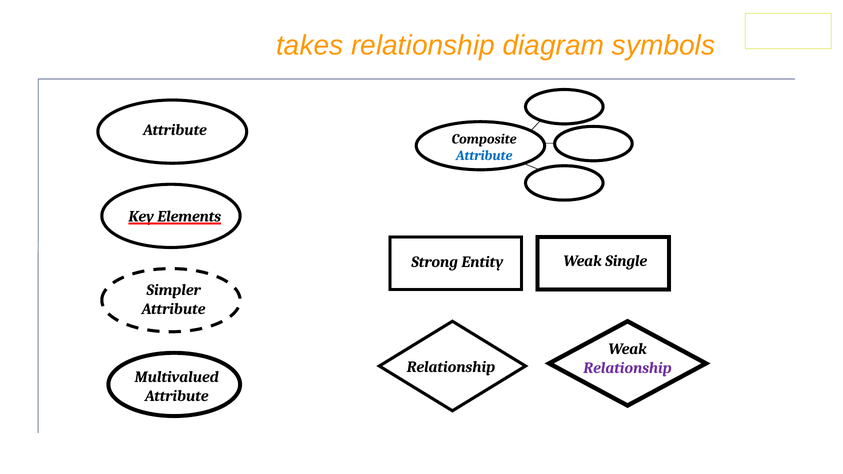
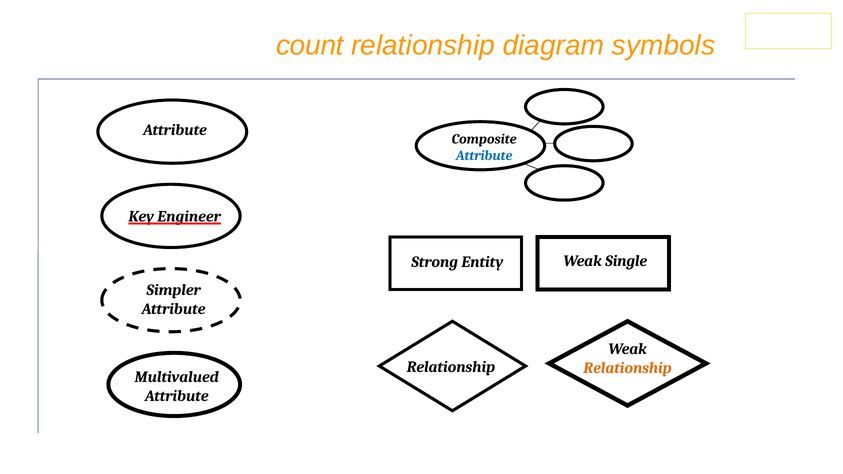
takes: takes -> count
Elements: Elements -> Engineer
Relationship at (628, 368) colour: purple -> orange
